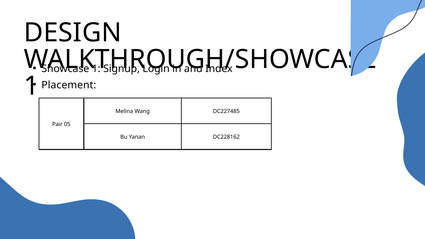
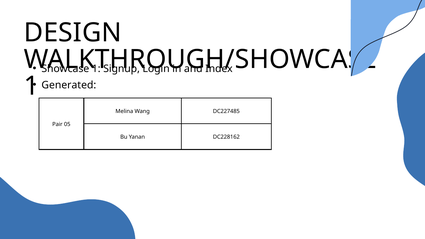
Placement: Placement -> Generated
